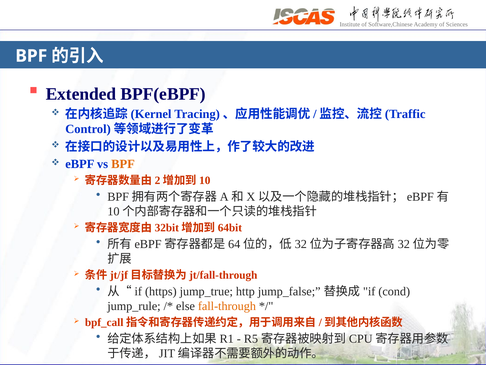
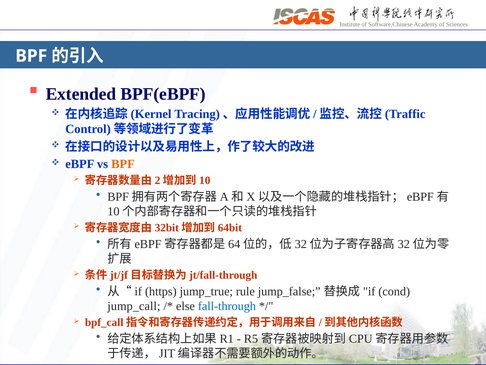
http: http -> rule
jump_rule: jump_rule -> jump_call
fall-through colour: orange -> blue
